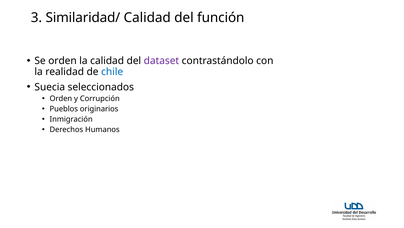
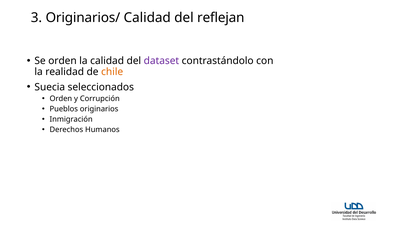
Similaridad/: Similaridad/ -> Originarios/
función: función -> reflejan
chile colour: blue -> orange
